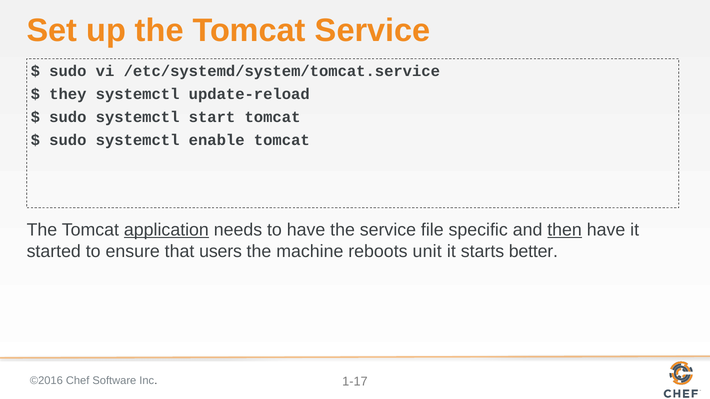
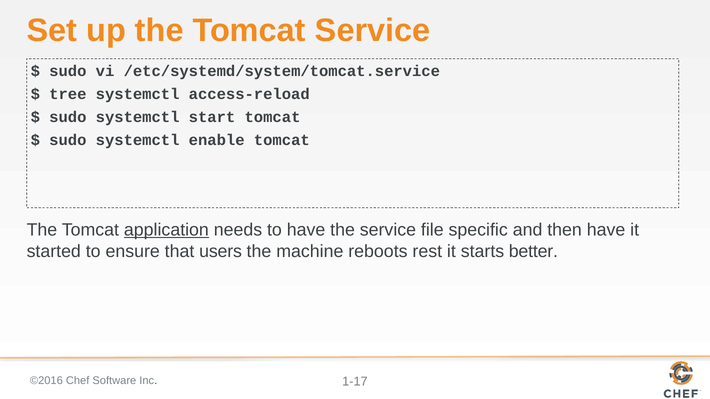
they: they -> tree
update-reload: update-reload -> access-reload
then underline: present -> none
unit: unit -> rest
